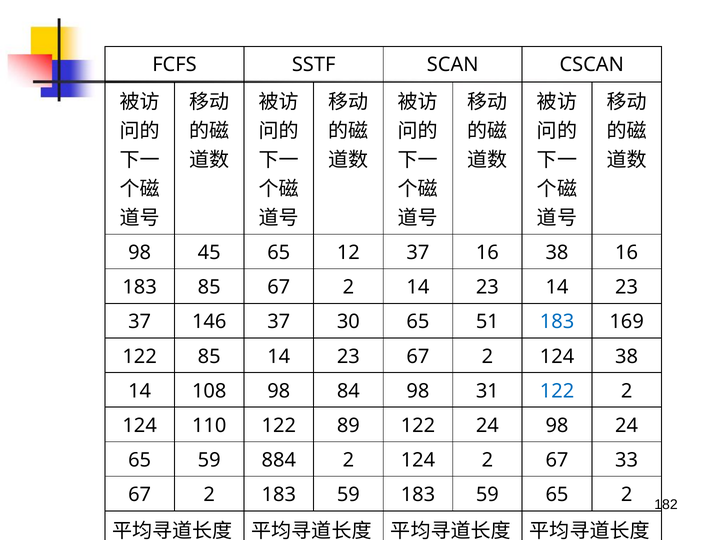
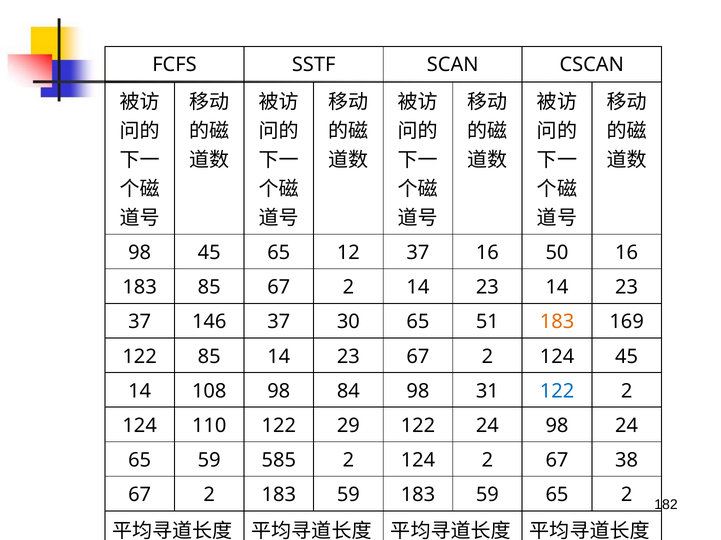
16 38: 38 -> 50
183 at (557, 322) colour: blue -> orange
124 38: 38 -> 45
89: 89 -> 29
884: 884 -> 585
33: 33 -> 38
